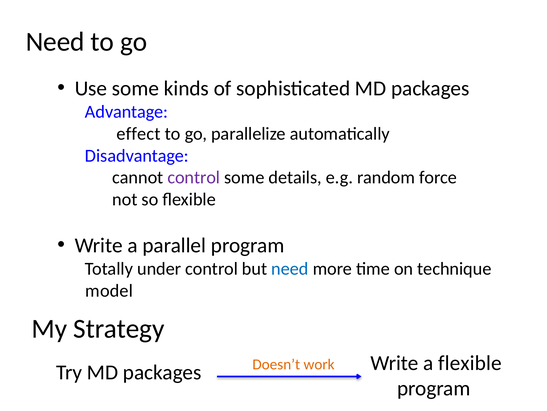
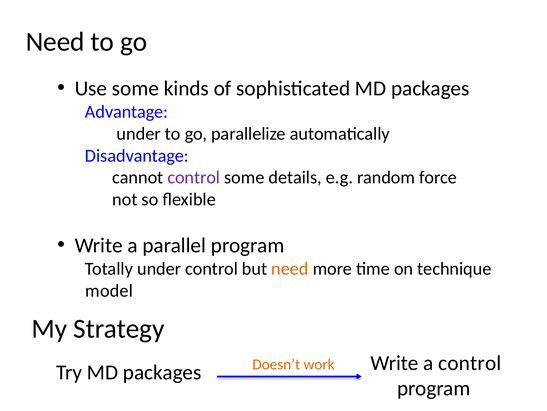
effect at (139, 134): effect -> under
need at (290, 268) colour: blue -> orange
a flexible: flexible -> control
